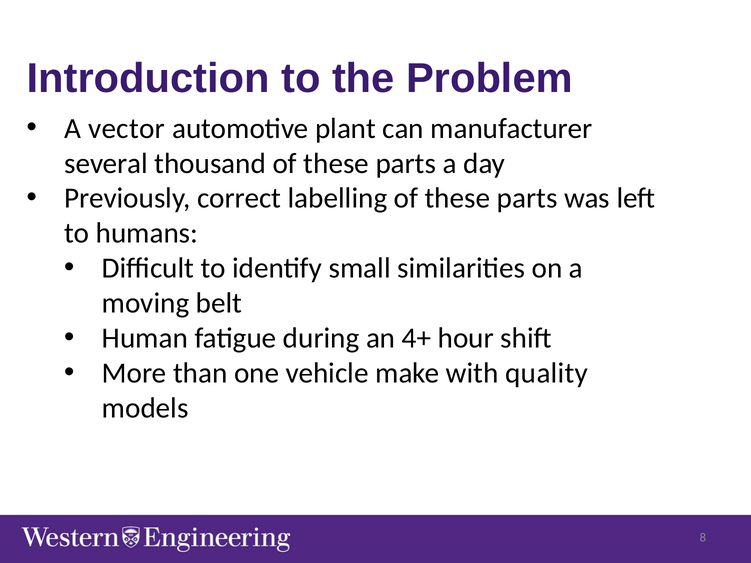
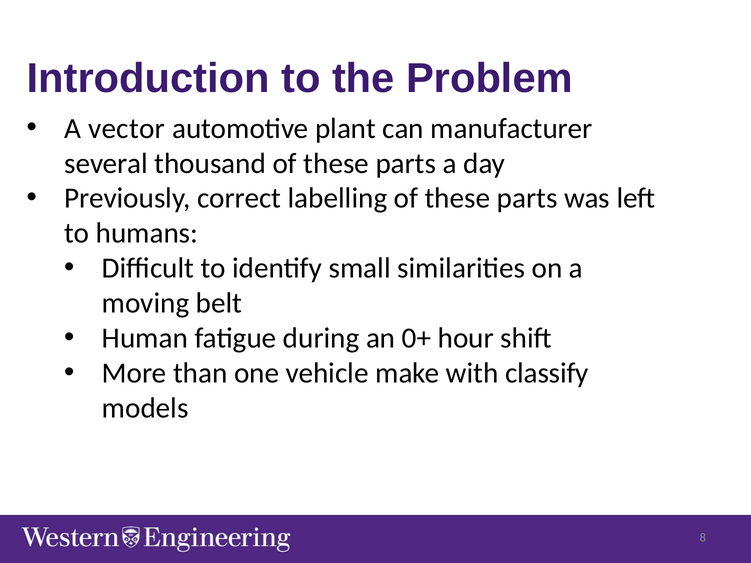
4+: 4+ -> 0+
quality: quality -> classify
